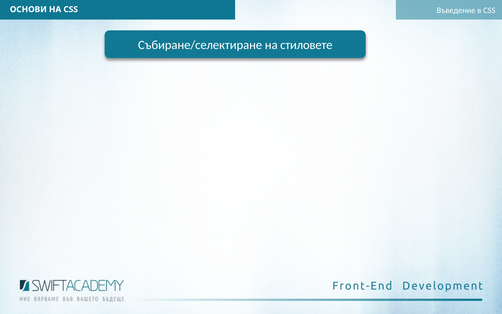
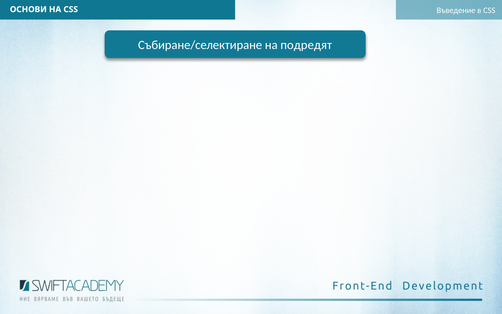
стиловете: стиловете -> подредят
